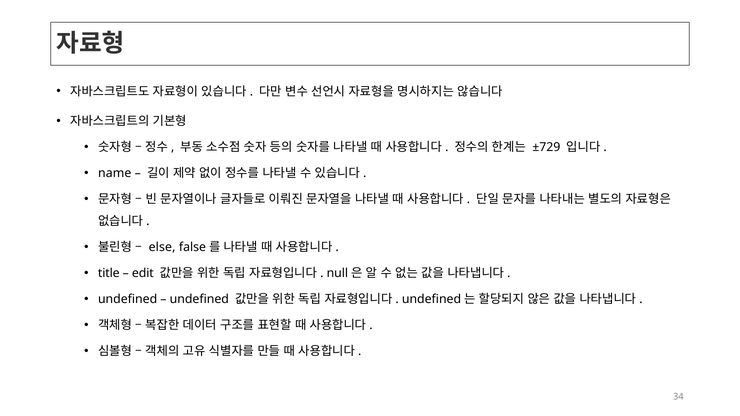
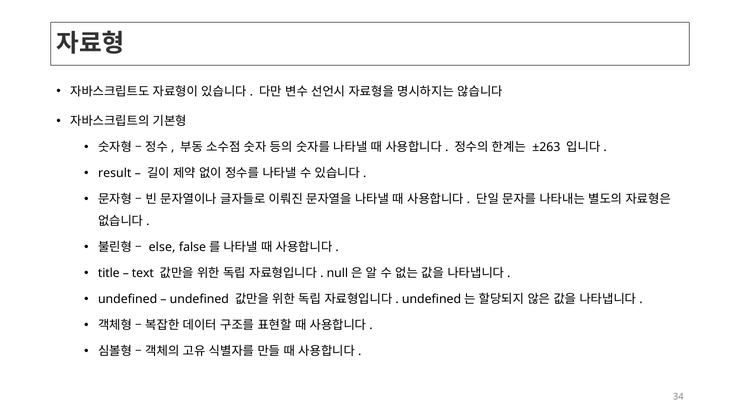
±729: ±729 -> ±263
name: name -> result
edit: edit -> text
